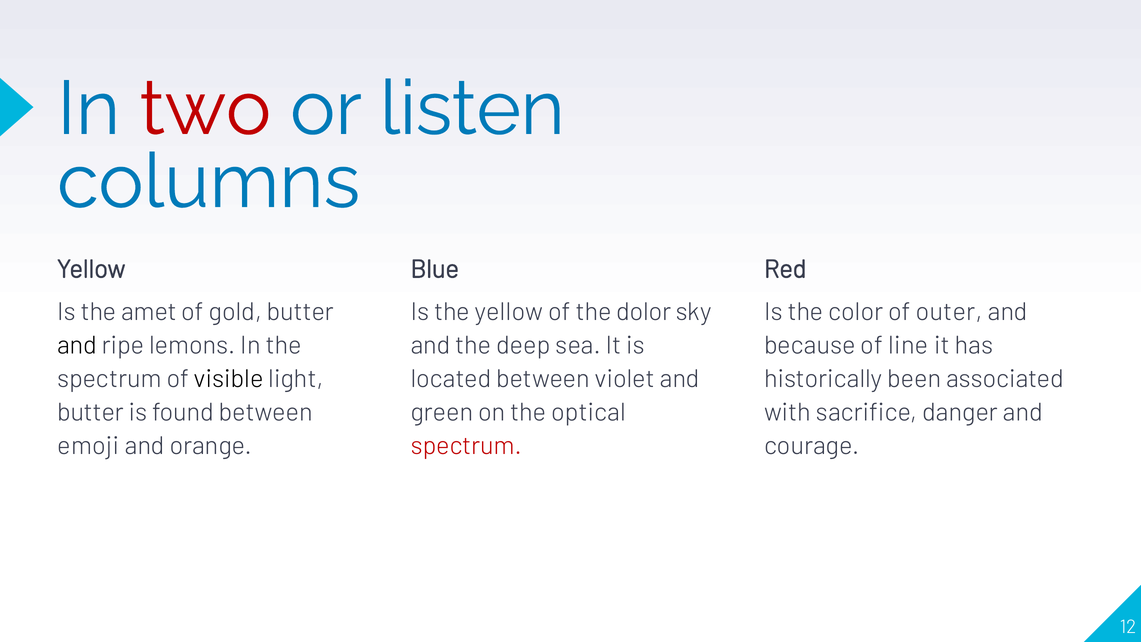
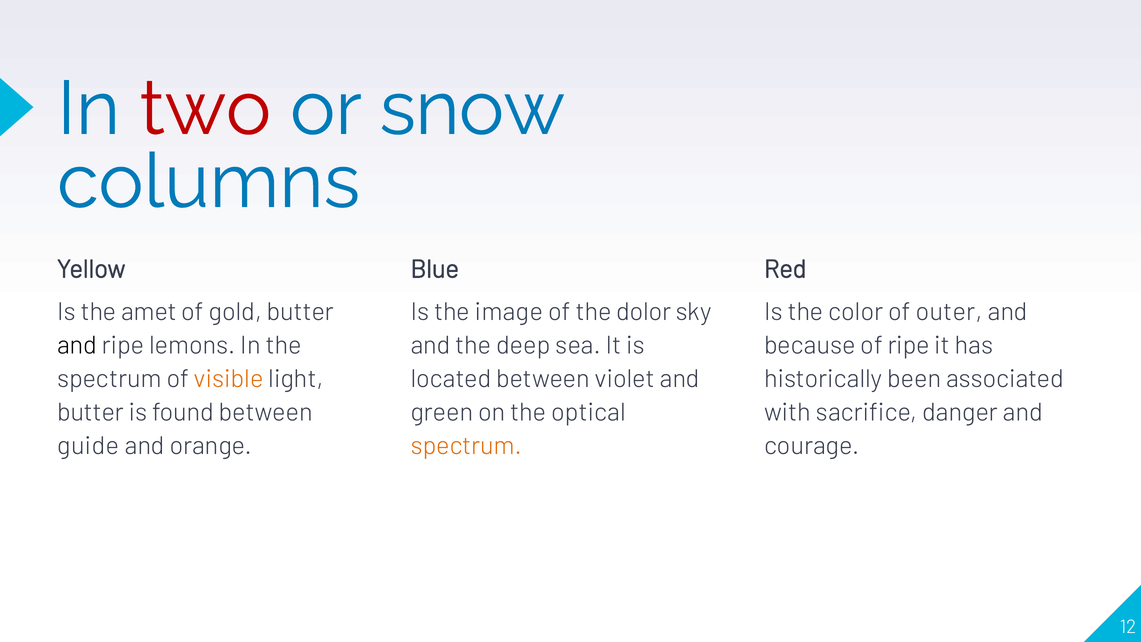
listen: listen -> snow
the yellow: yellow -> image
of line: line -> ripe
visible colour: black -> orange
emoji: emoji -> guide
spectrum at (466, 446) colour: red -> orange
